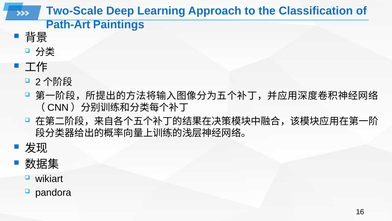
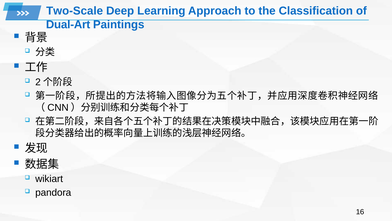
Path-Art: Path-Art -> Dual-Art
